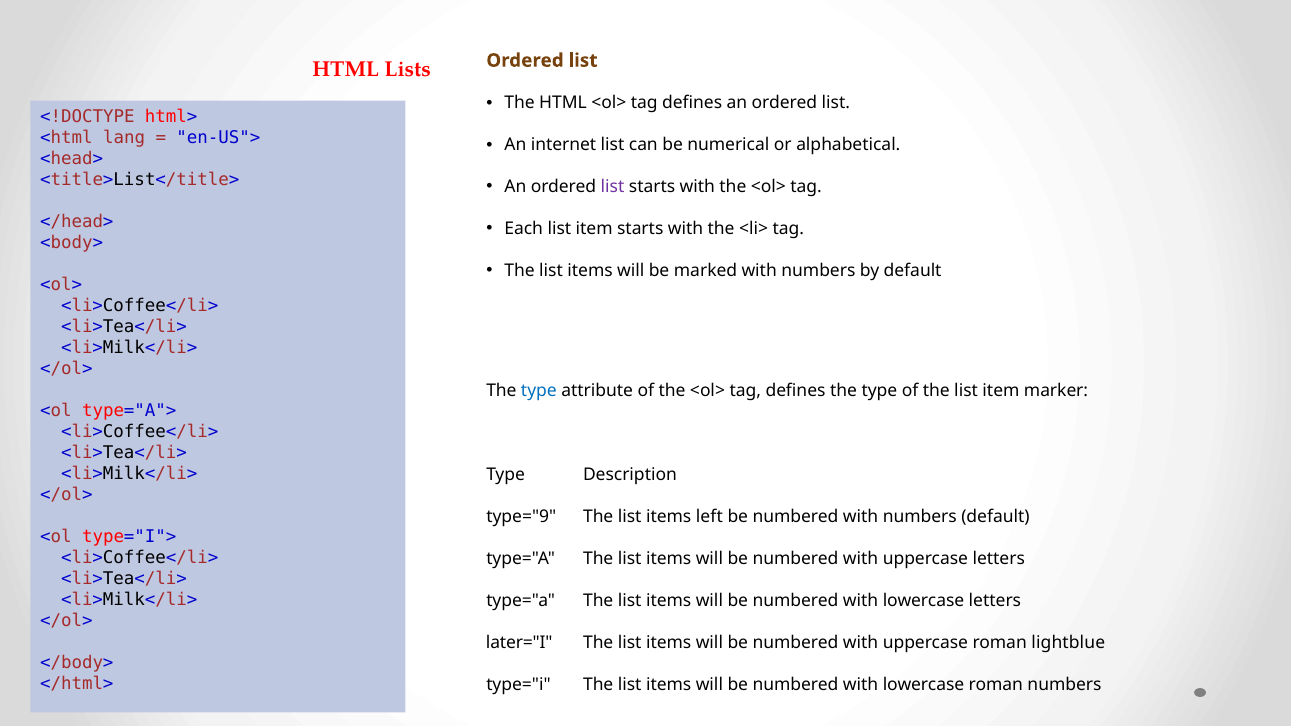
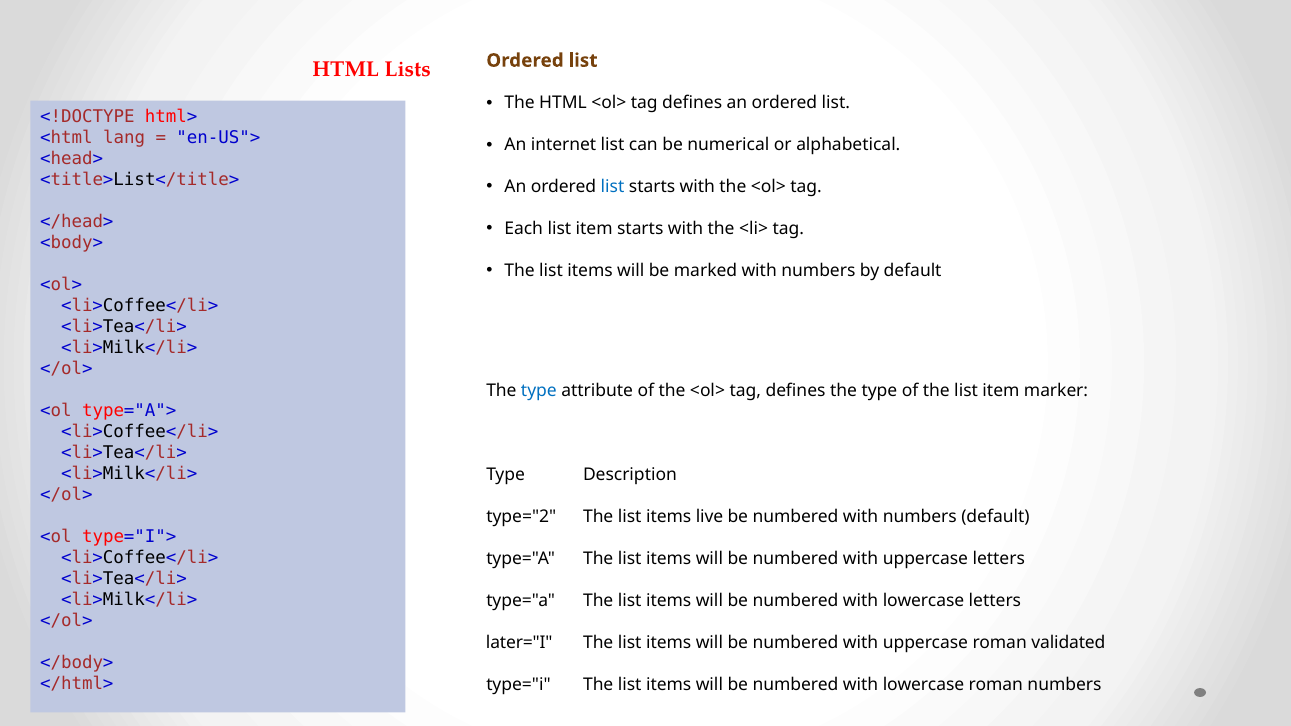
list at (613, 187) colour: purple -> blue
type="9: type="9 -> type="2
left: left -> live
lightblue: lightblue -> validated
